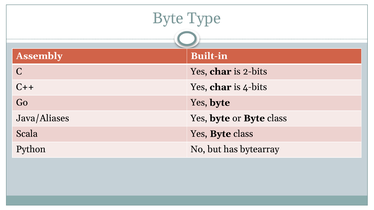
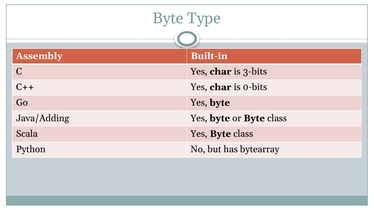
2-bits: 2-bits -> 3-bits
4-bits: 4-bits -> 0-bits
Java/Aliases: Java/Aliases -> Java/Adding
